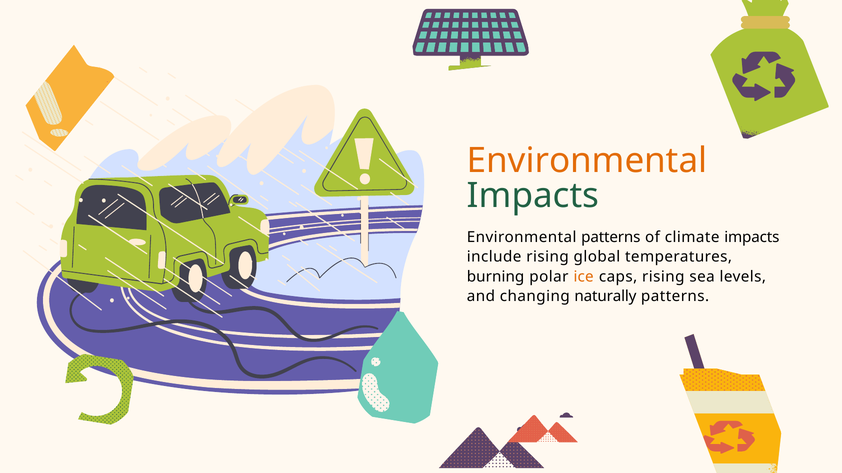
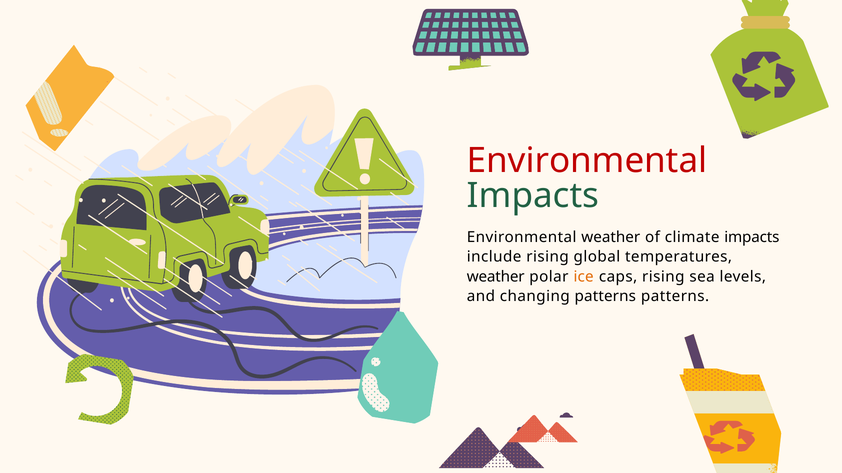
Environmental at (587, 161) colour: orange -> red
Environmental patterns: patterns -> weather
burning at (496, 277): burning -> weather
changing naturally: naturally -> patterns
